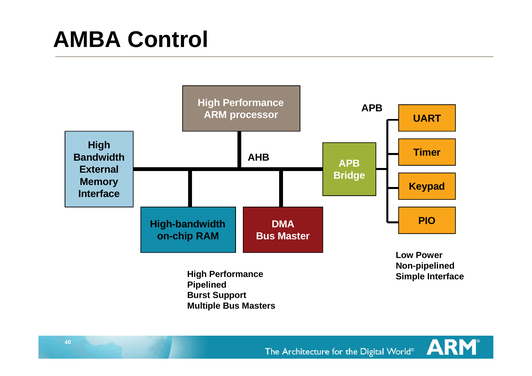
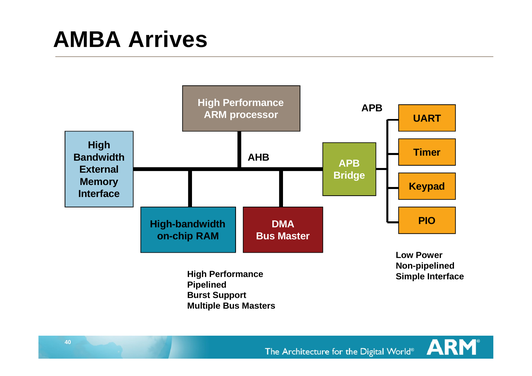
Control: Control -> Arrives
